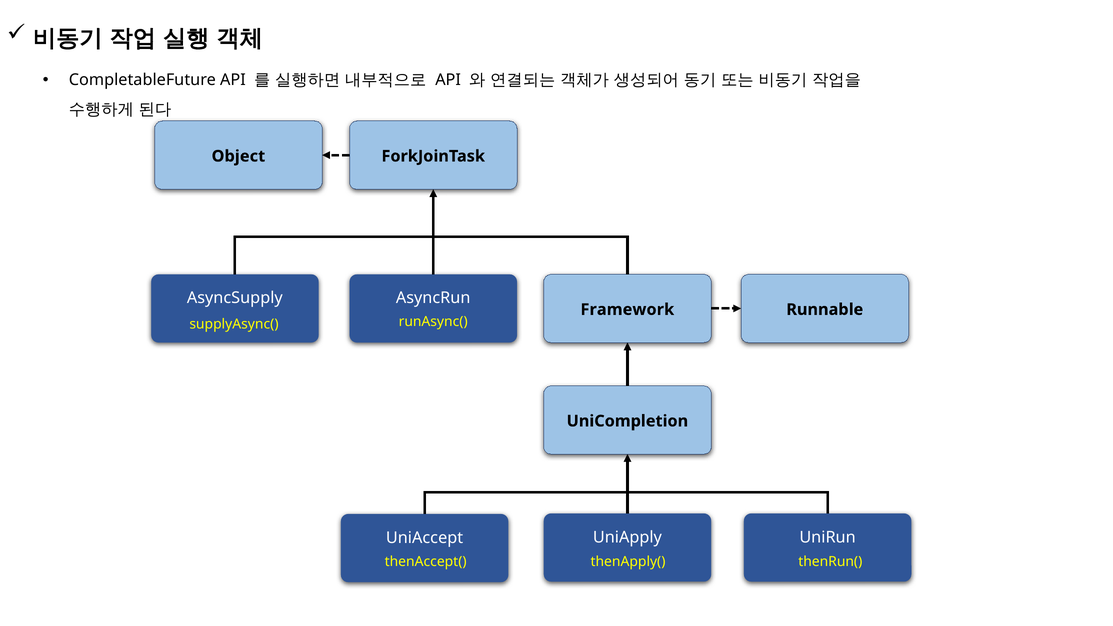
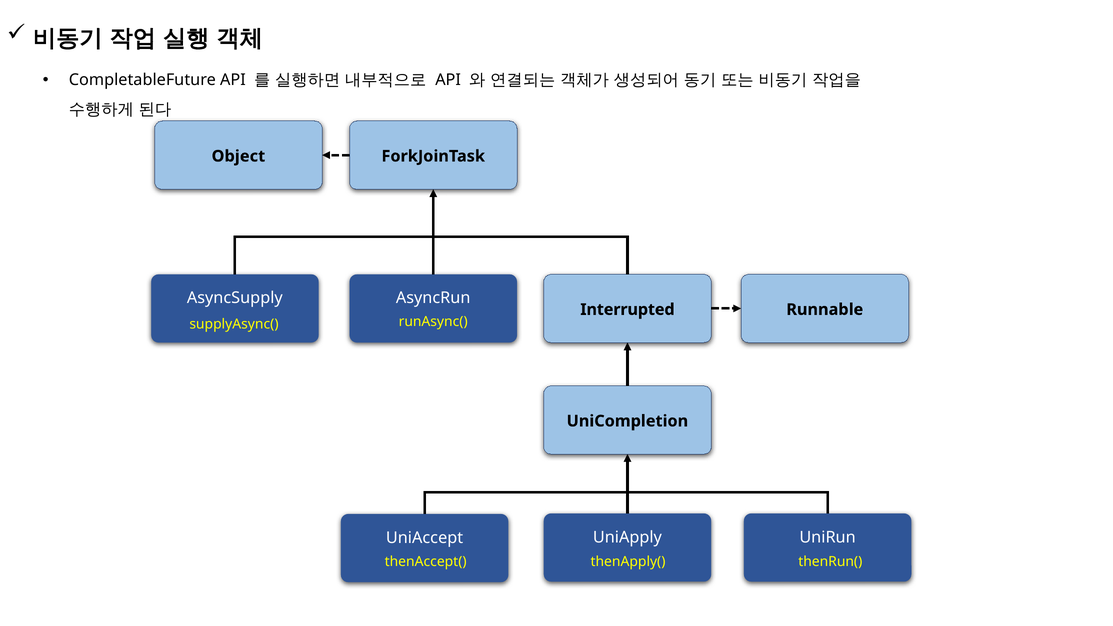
Framework: Framework -> Interrupted
